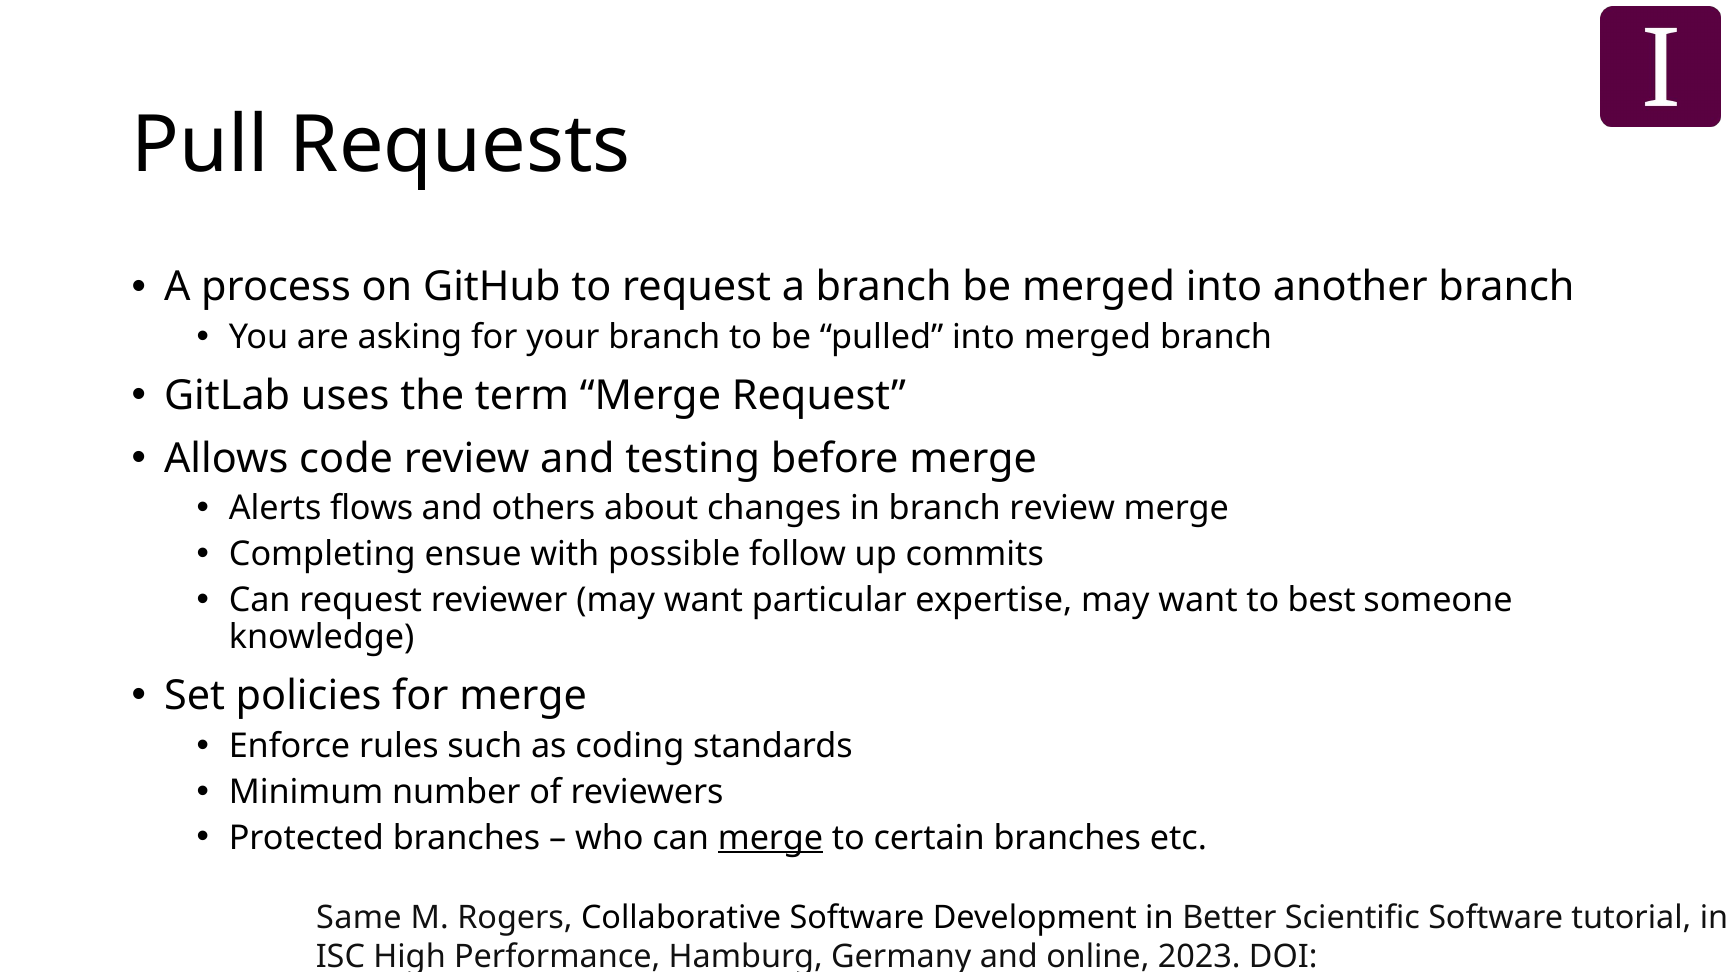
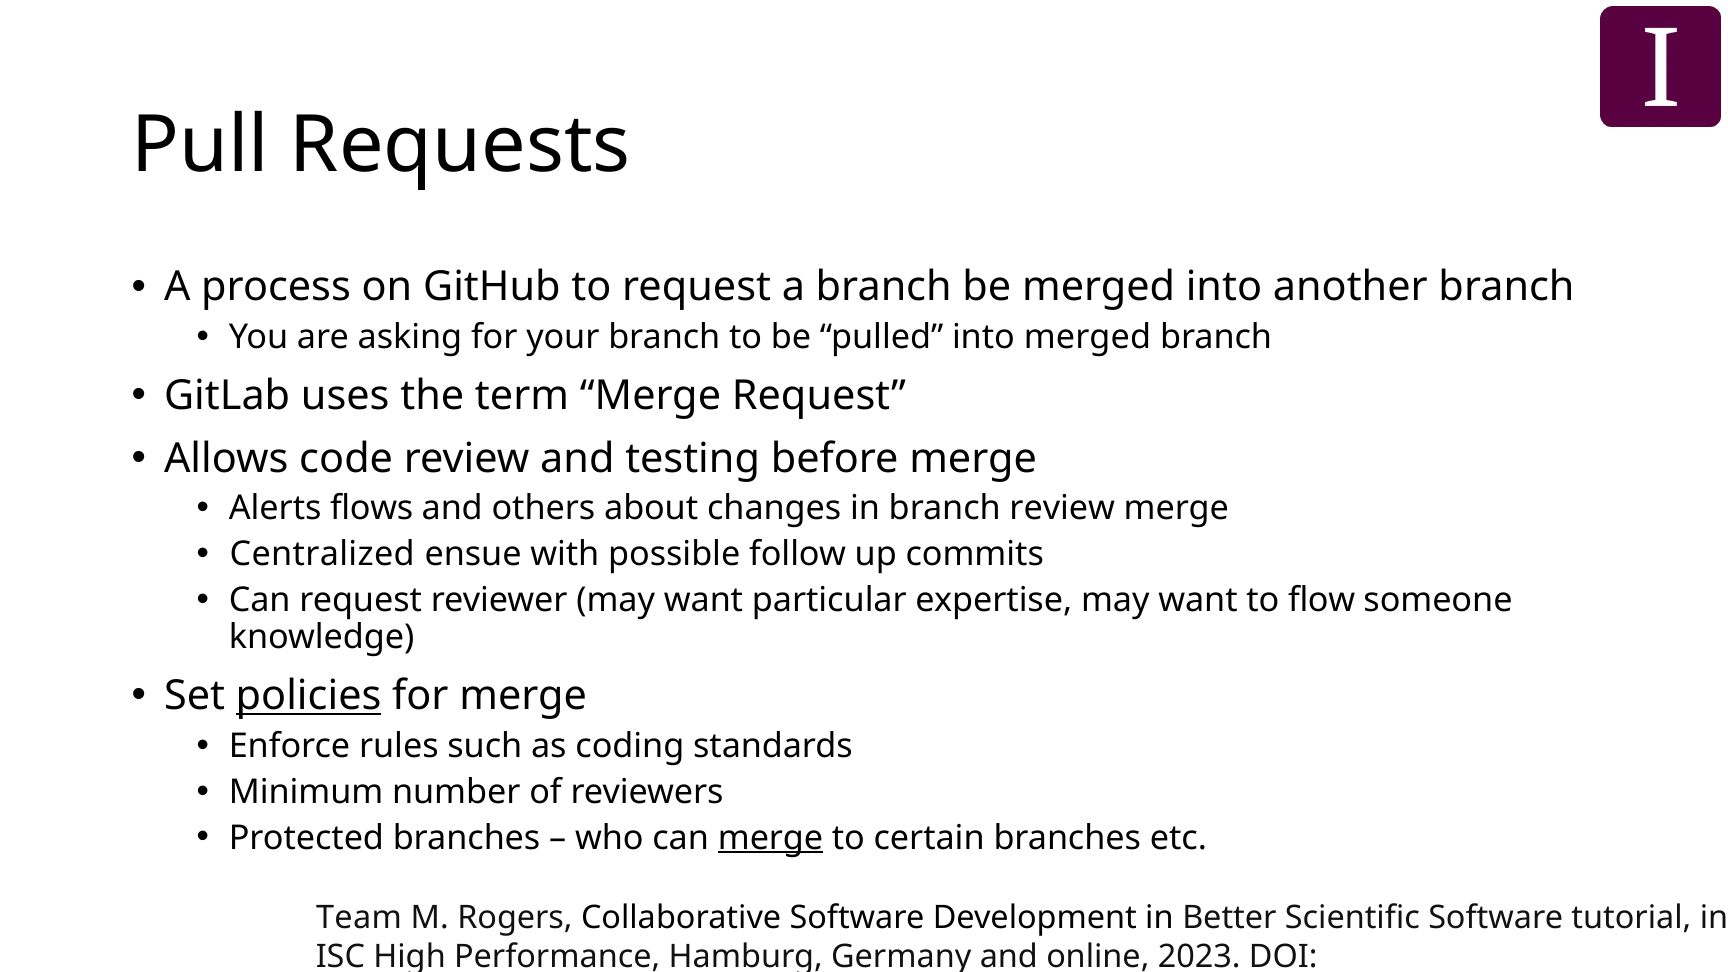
Completing: Completing -> Centralized
best: best -> flow
policies underline: none -> present
Same: Same -> Team
